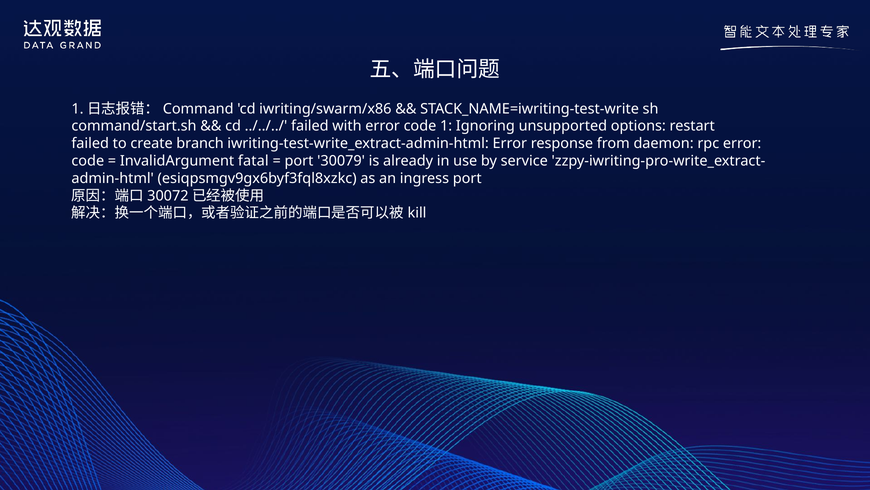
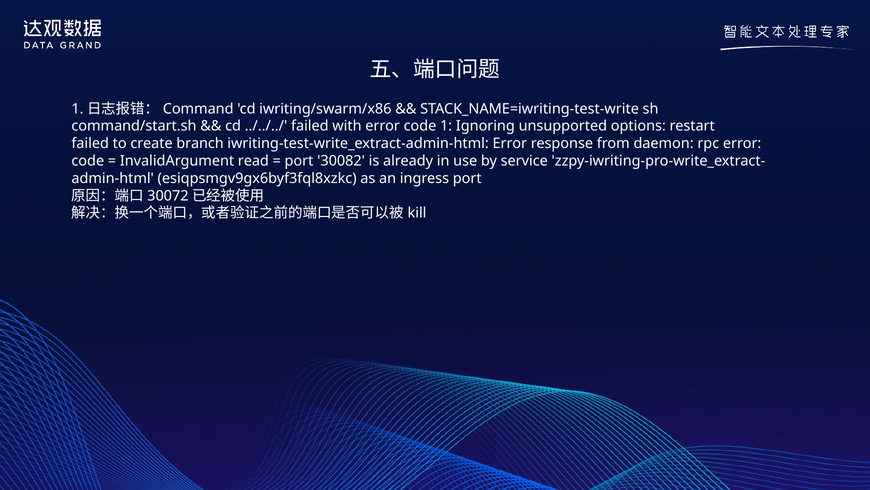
fatal: fatal -> read
30079: 30079 -> 30082
